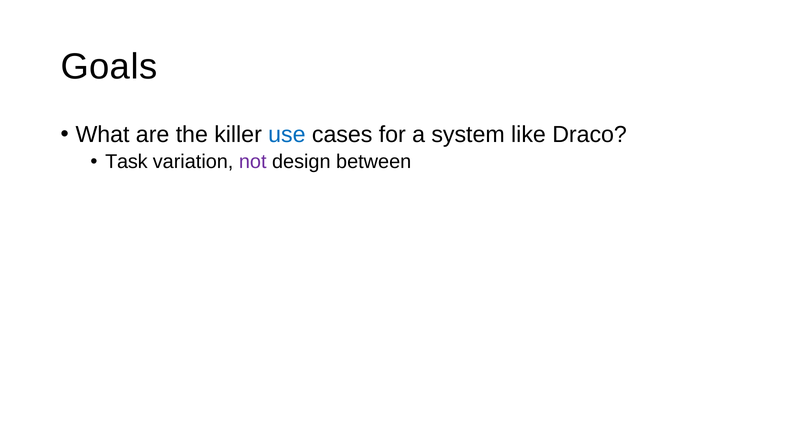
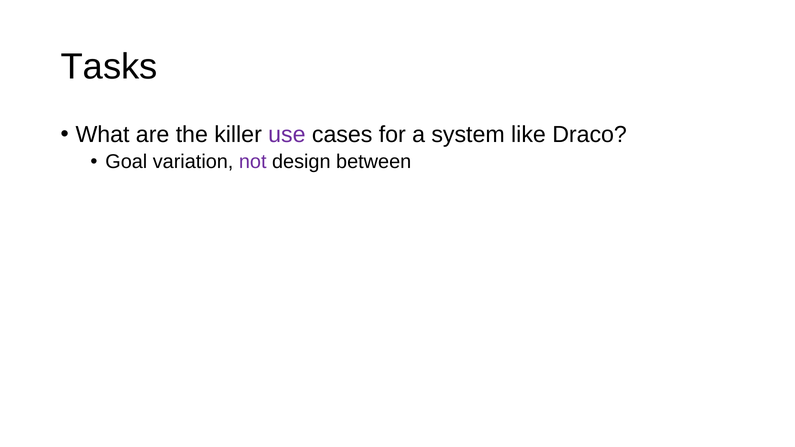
Goals: Goals -> Tasks
use colour: blue -> purple
Task: Task -> Goal
